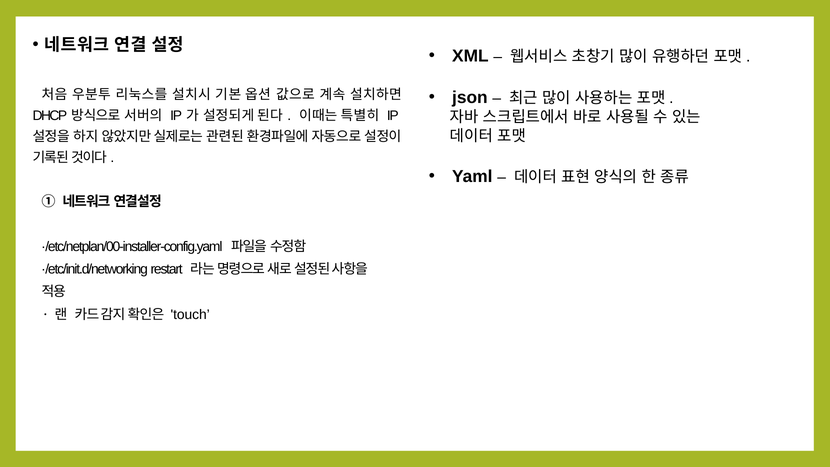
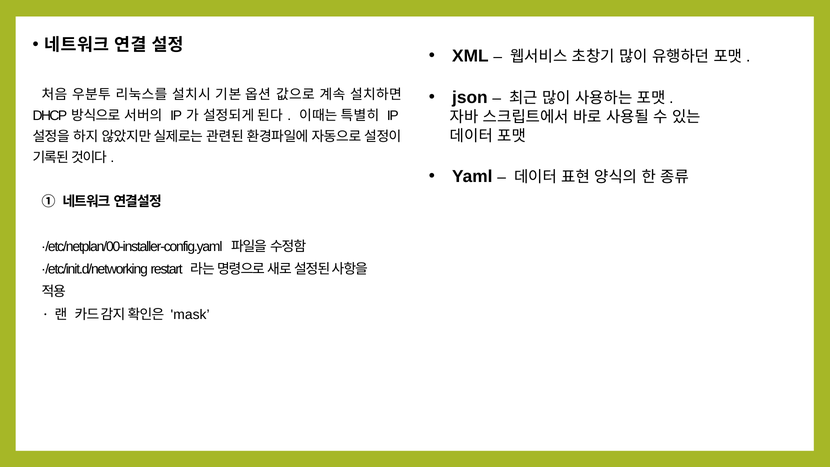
touch: touch -> mask
